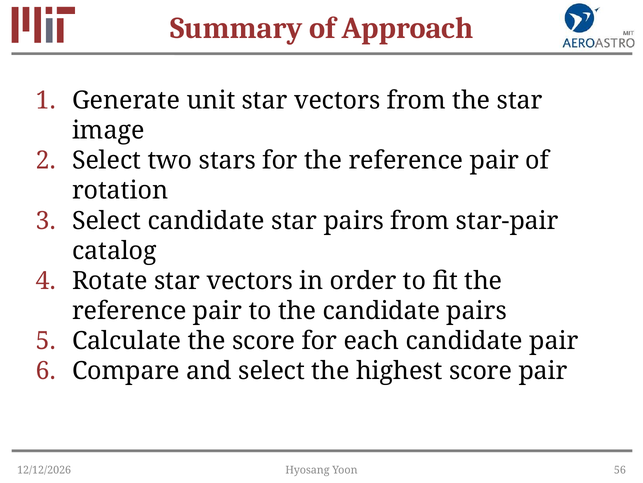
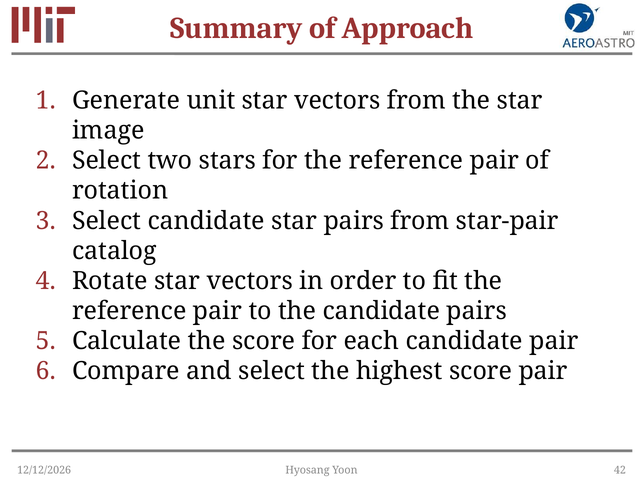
56: 56 -> 42
